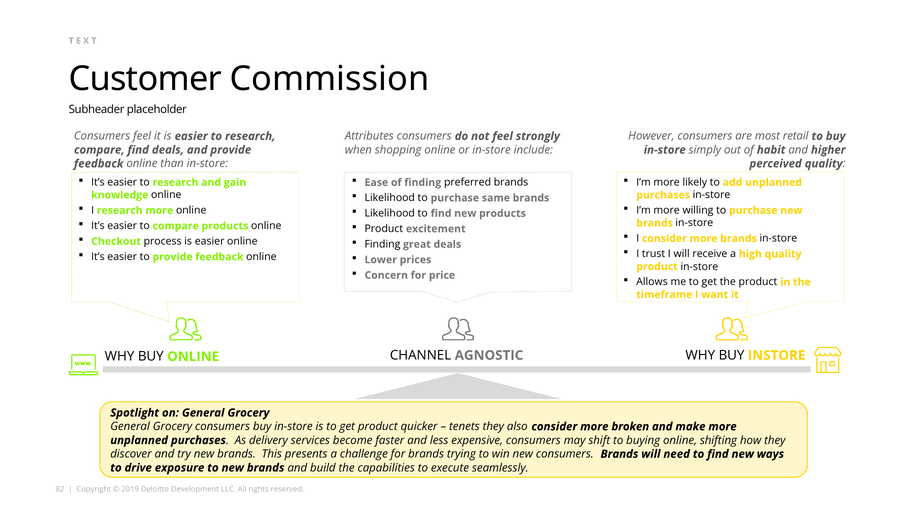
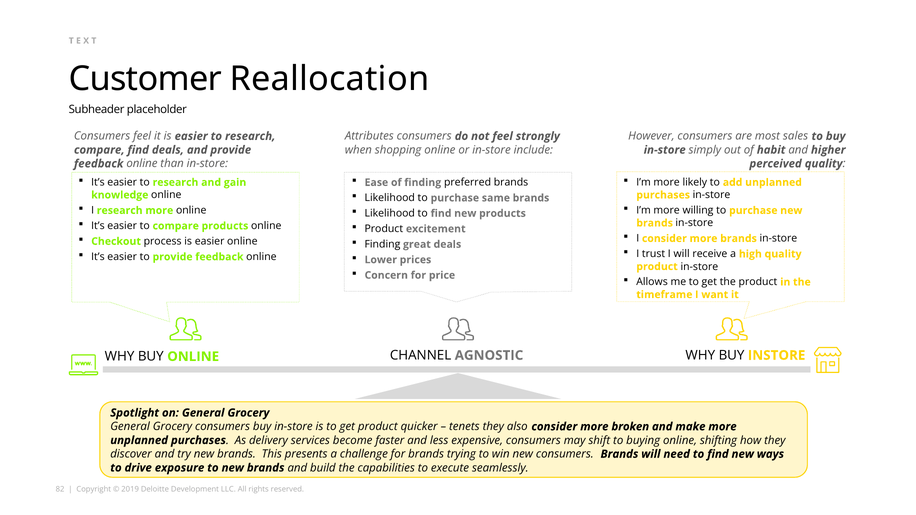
Commission: Commission -> Reallocation
retail: retail -> sales
